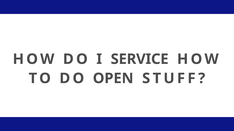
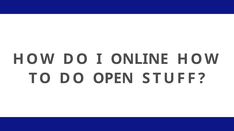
SERVICE: SERVICE -> ONLINE
